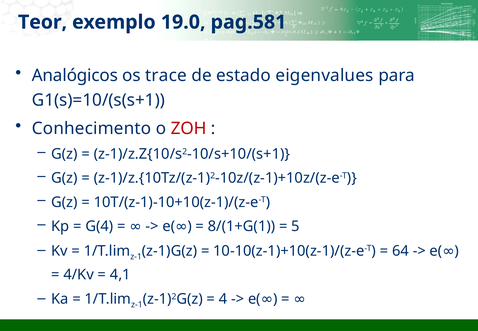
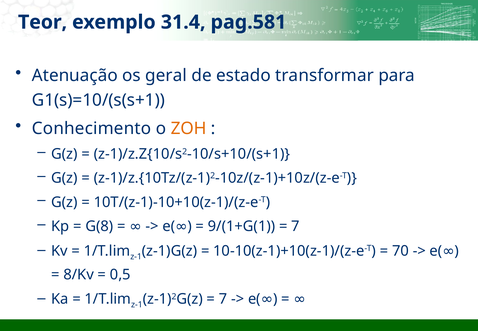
19.0: 19.0 -> 31.4
Analógicos: Analógicos -> Atenuação
trace: trace -> geral
eigenvalues: eigenvalues -> transformar
ZOH colour: red -> orange
G(4: G(4 -> G(8
8/(1+G(1: 8/(1+G(1 -> 9/(1+G(1
5 at (296, 226): 5 -> 7
64: 64 -> 70
4/Kv: 4/Kv -> 8/Kv
4,1: 4,1 -> 0,5
4 at (223, 299): 4 -> 7
